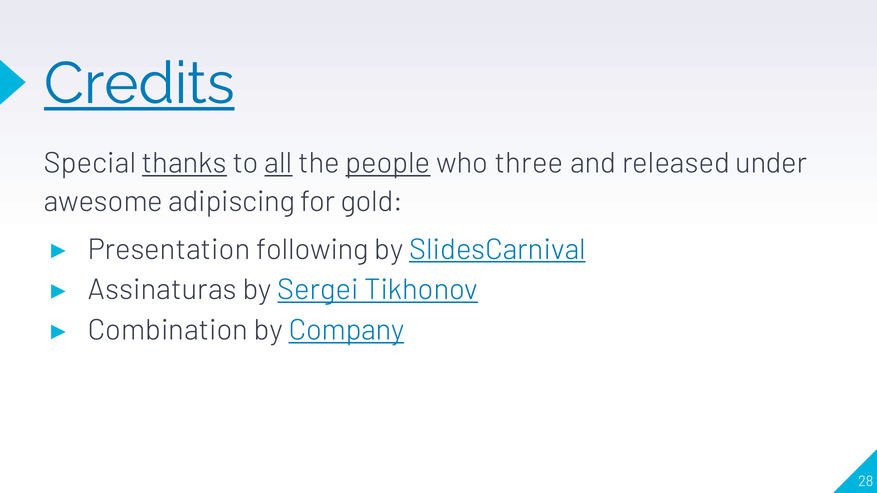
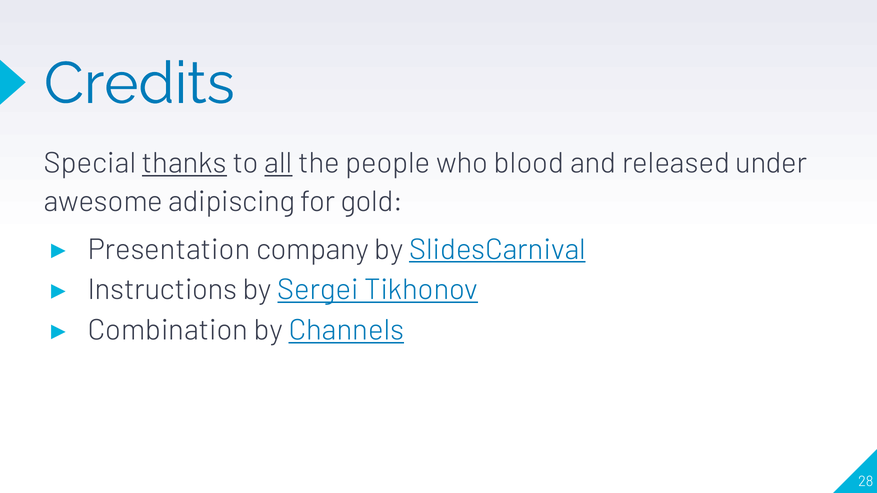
Credits underline: present -> none
people underline: present -> none
three: three -> blood
following: following -> company
Assinaturas: Assinaturas -> Instructions
Company: Company -> Channels
